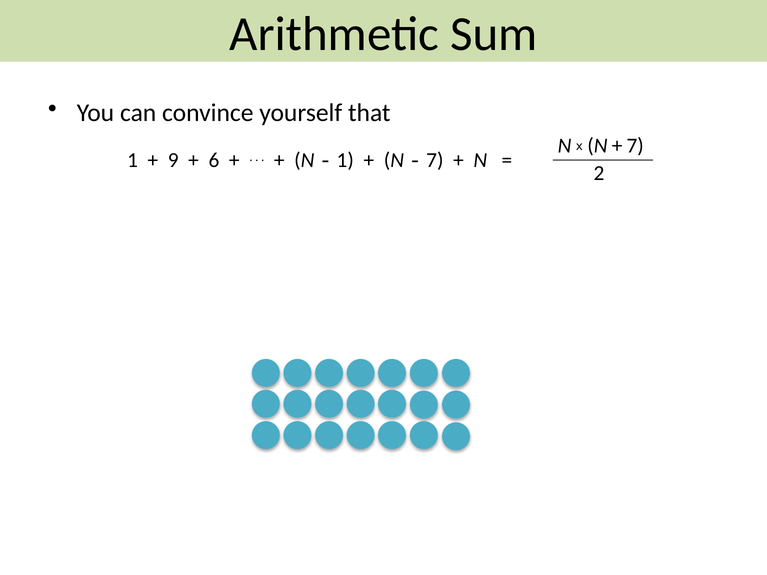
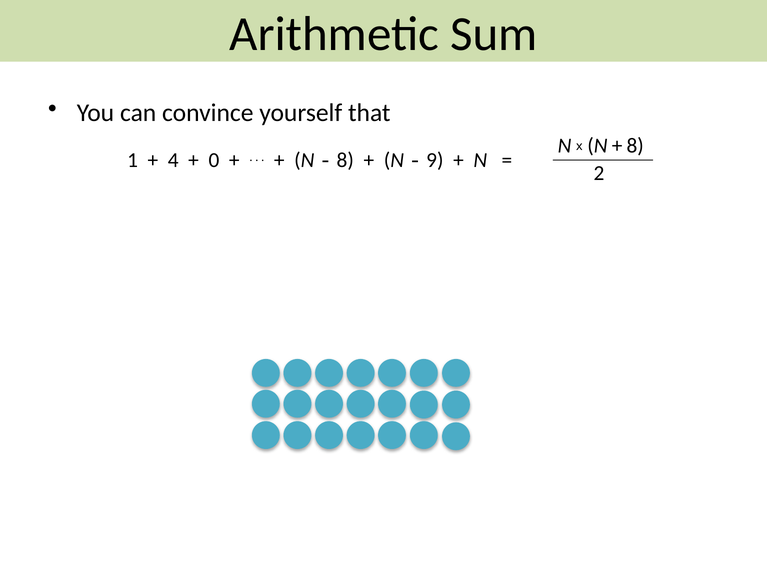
7 at (635, 146): 7 -> 8
9: 9 -> 4
6: 6 -> 0
1 at (345, 161): 1 -> 8
7 at (435, 161): 7 -> 9
